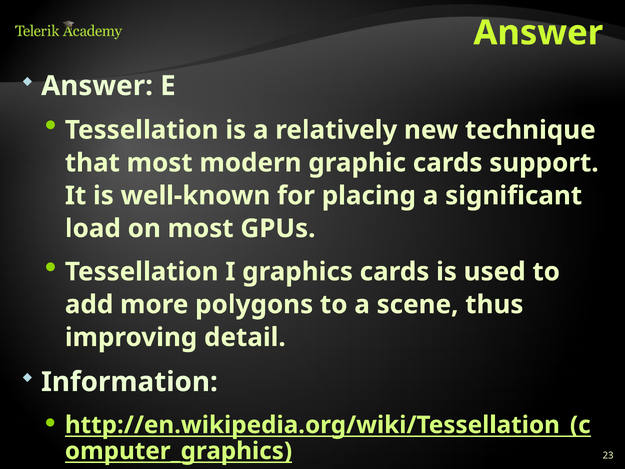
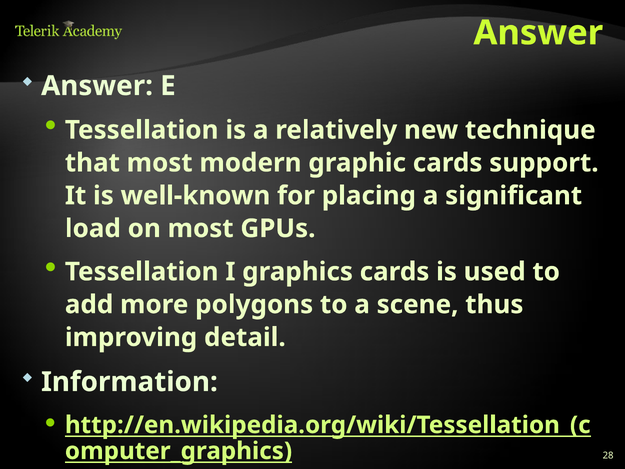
23: 23 -> 28
